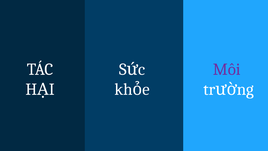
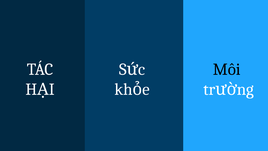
Môi colour: purple -> black
